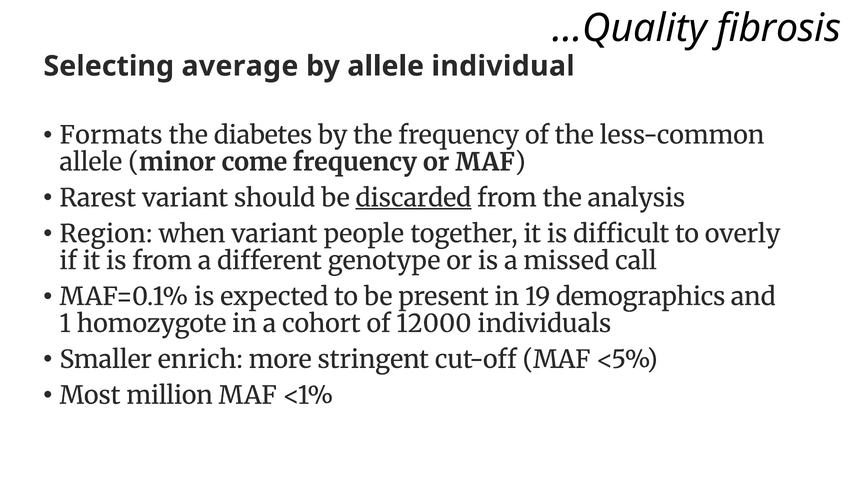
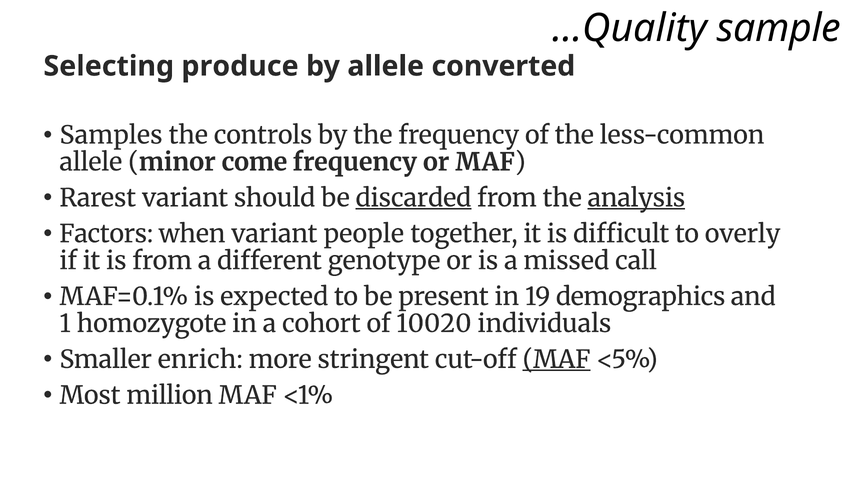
fibrosis: fibrosis -> sample
average: average -> produce
individual: individual -> converted
Formats: Formats -> Samples
diabetes: diabetes -> controls
analysis underline: none -> present
Region: Region -> Factors
12000: 12000 -> 10020
MAF at (557, 360) underline: none -> present
